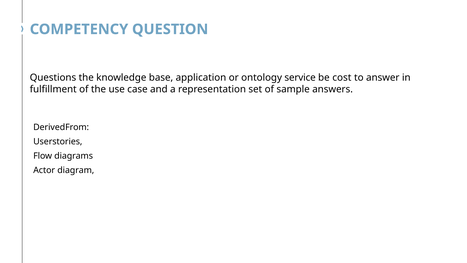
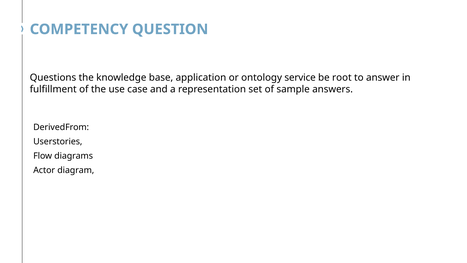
cost: cost -> root
